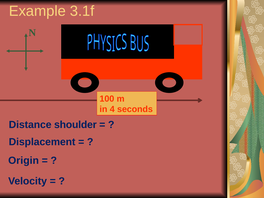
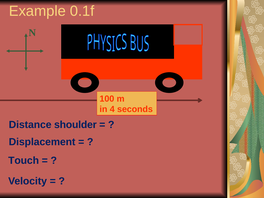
3.1f: 3.1f -> 0.1f
Origin: Origin -> Touch
